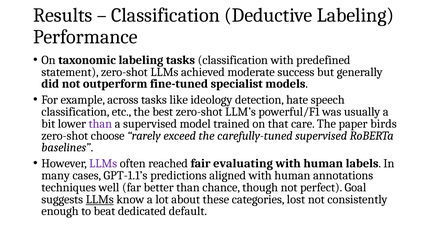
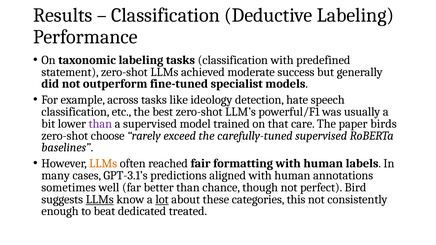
LLMs at (103, 164) colour: purple -> orange
evaluating: evaluating -> formatting
GPT-1.1’s: GPT-1.1’s -> GPT-3.1’s
techniques: techniques -> sometimes
Goal: Goal -> Bird
lot underline: none -> present
lost: lost -> this
default: default -> treated
